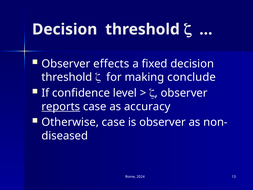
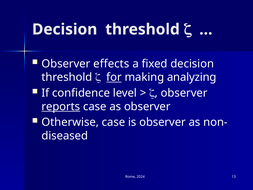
for underline: none -> present
conclude: conclude -> analyzing
as accuracy: accuracy -> observer
